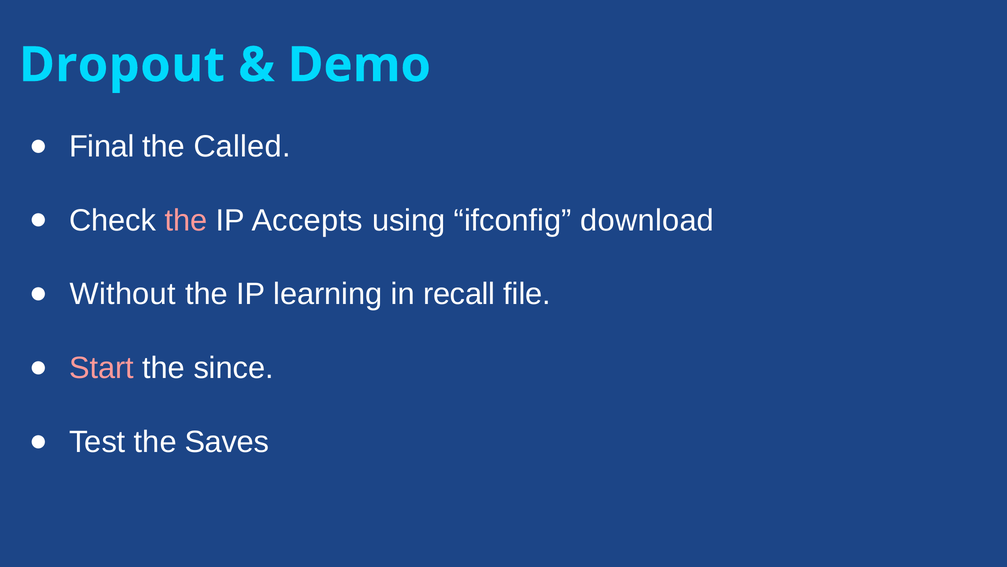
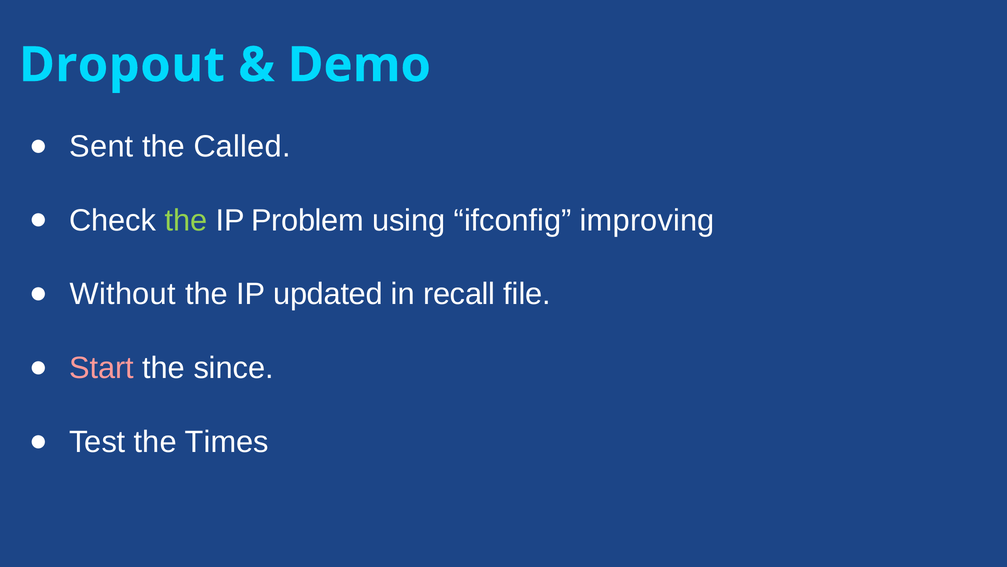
Final: Final -> Sent
the at (186, 220) colour: pink -> light green
Accepts: Accepts -> Problem
download: download -> improving
learning: learning -> updated
Saves: Saves -> Times
